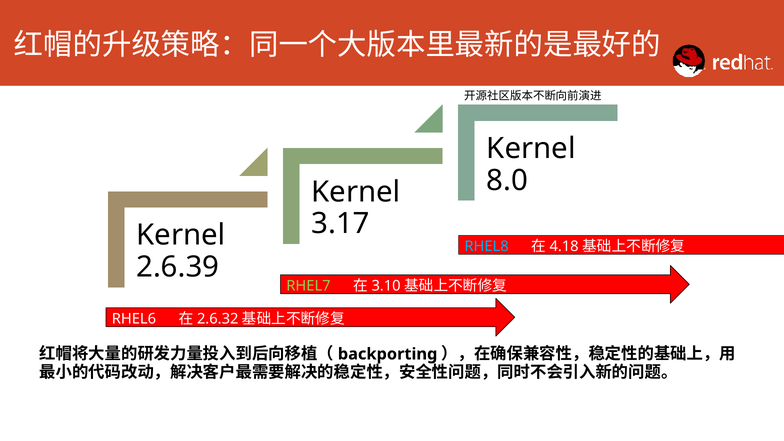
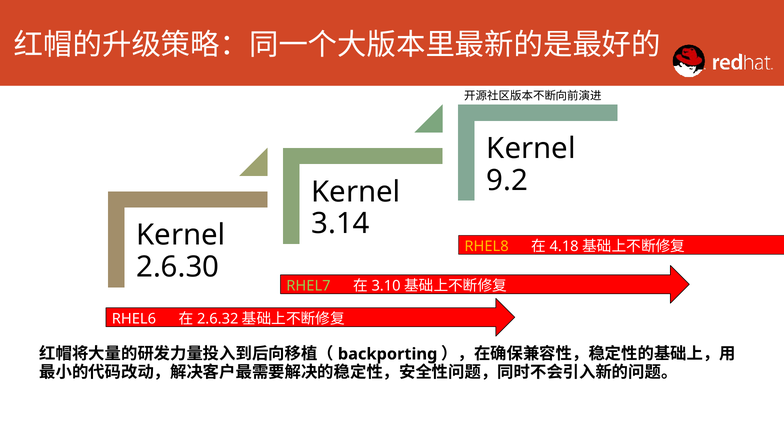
8.0: 8.0 -> 9.2
3.17: 3.17 -> 3.14
RHEL8 colour: light blue -> yellow
2.6.39: 2.6.39 -> 2.6.30
